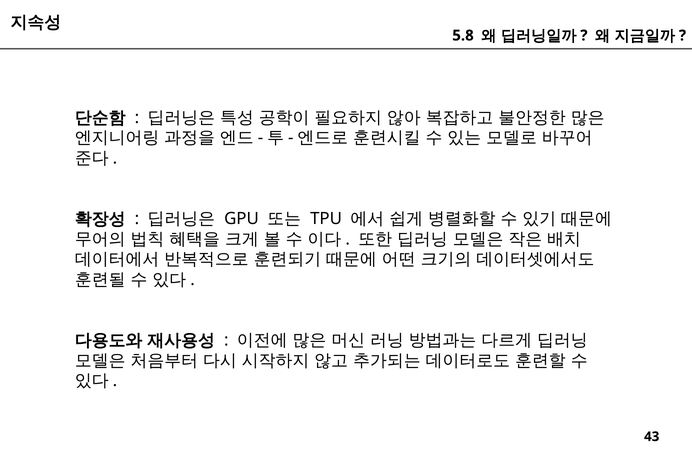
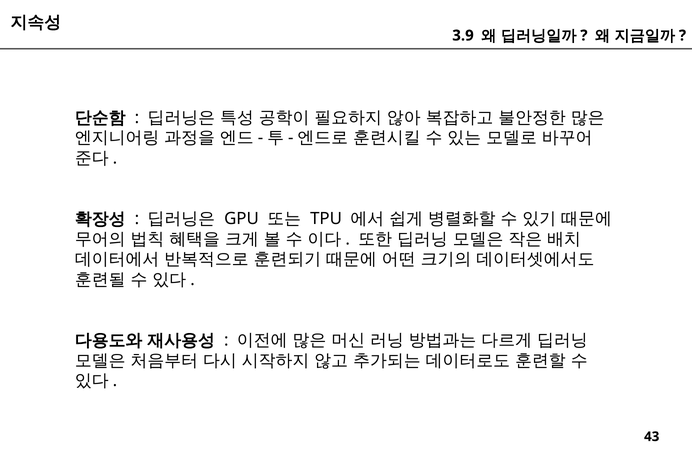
5.8: 5.8 -> 3.9
